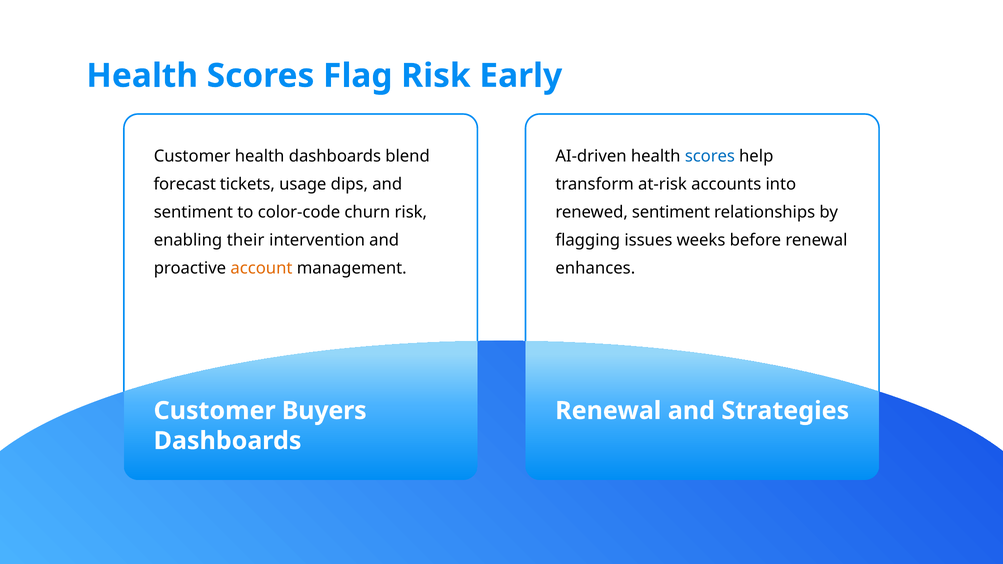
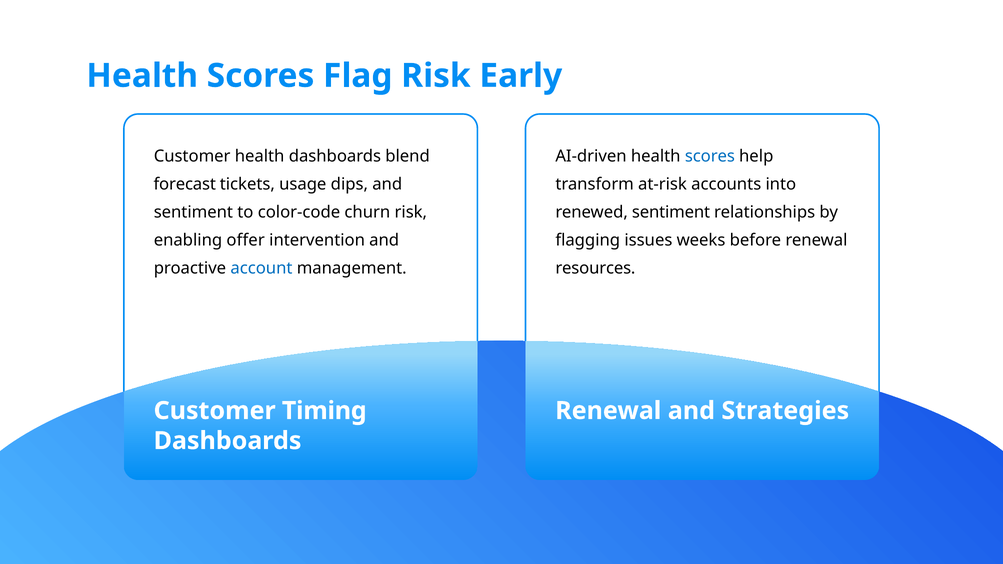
their: their -> offer
account colour: orange -> blue
enhances: enhances -> resources
Buyers: Buyers -> Timing
